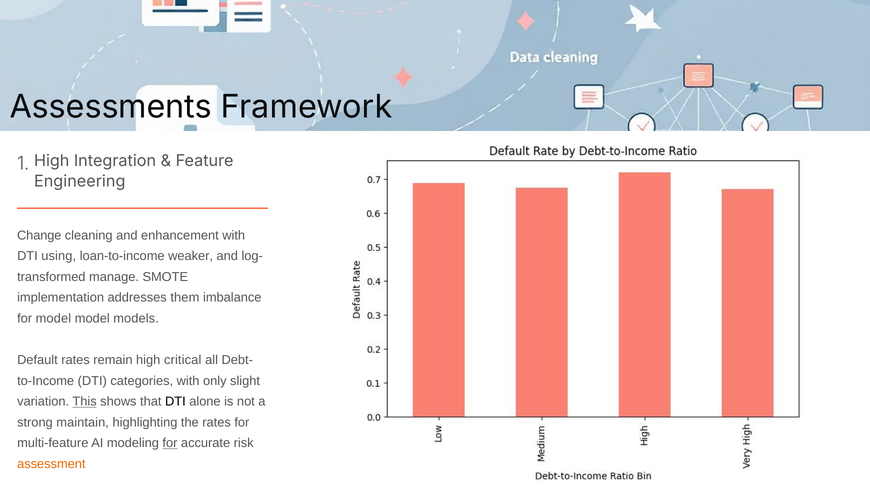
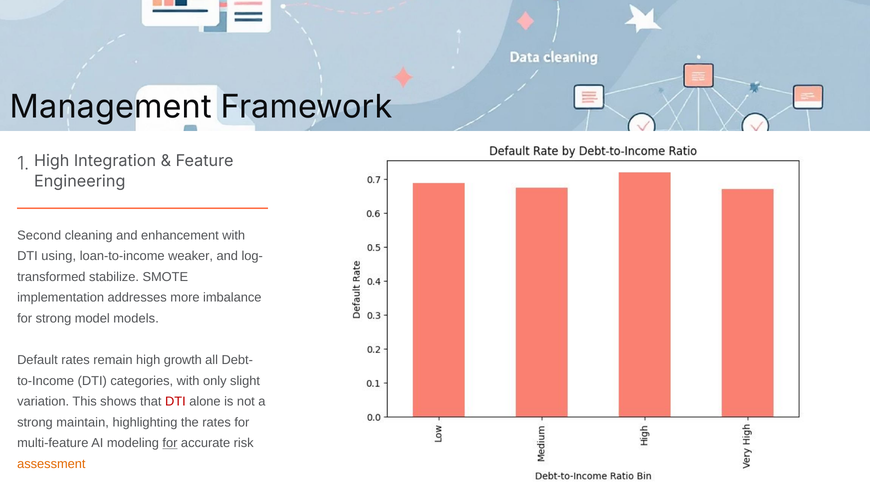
Assessments: Assessments -> Management
Change: Change -> Second
manage: manage -> stabilize
them: them -> more
for model: model -> strong
critical: critical -> growth
This underline: present -> none
DTI at (175, 401) colour: black -> red
